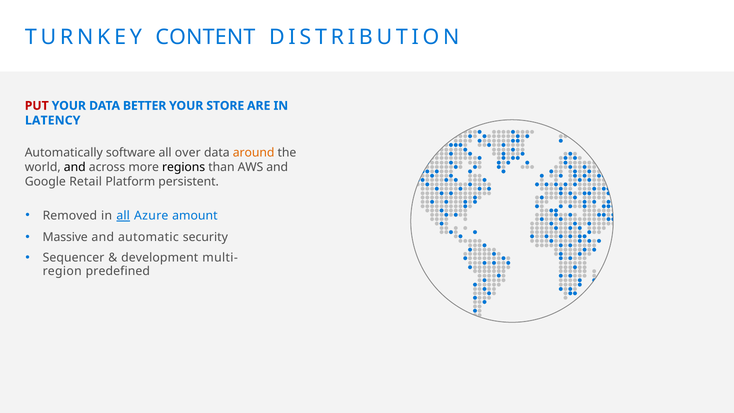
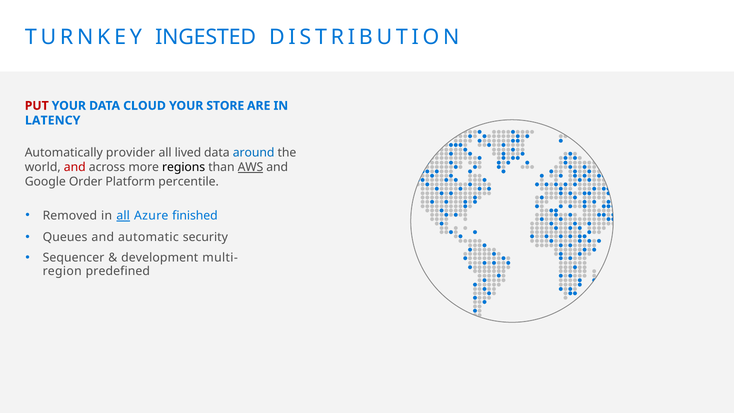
CONTENT: CONTENT -> INGESTED
BETTER: BETTER -> CLOUD
software: software -> provider
over: over -> lived
around colour: orange -> blue
and at (75, 167) colour: black -> red
AWS underline: none -> present
Retail: Retail -> Order
persistent: persistent -> percentile
amount: amount -> finished
Massive: Massive -> Queues
